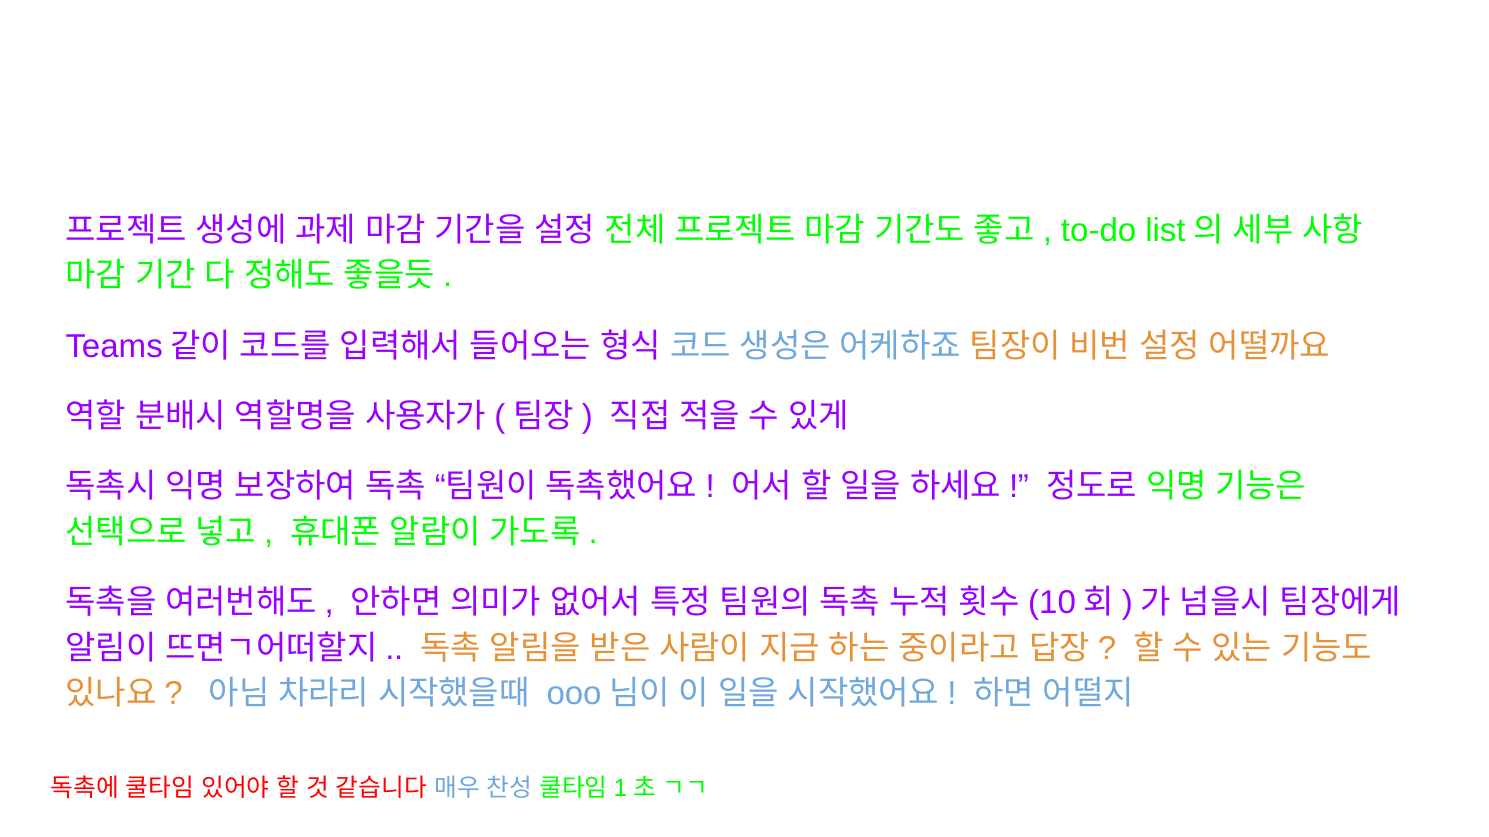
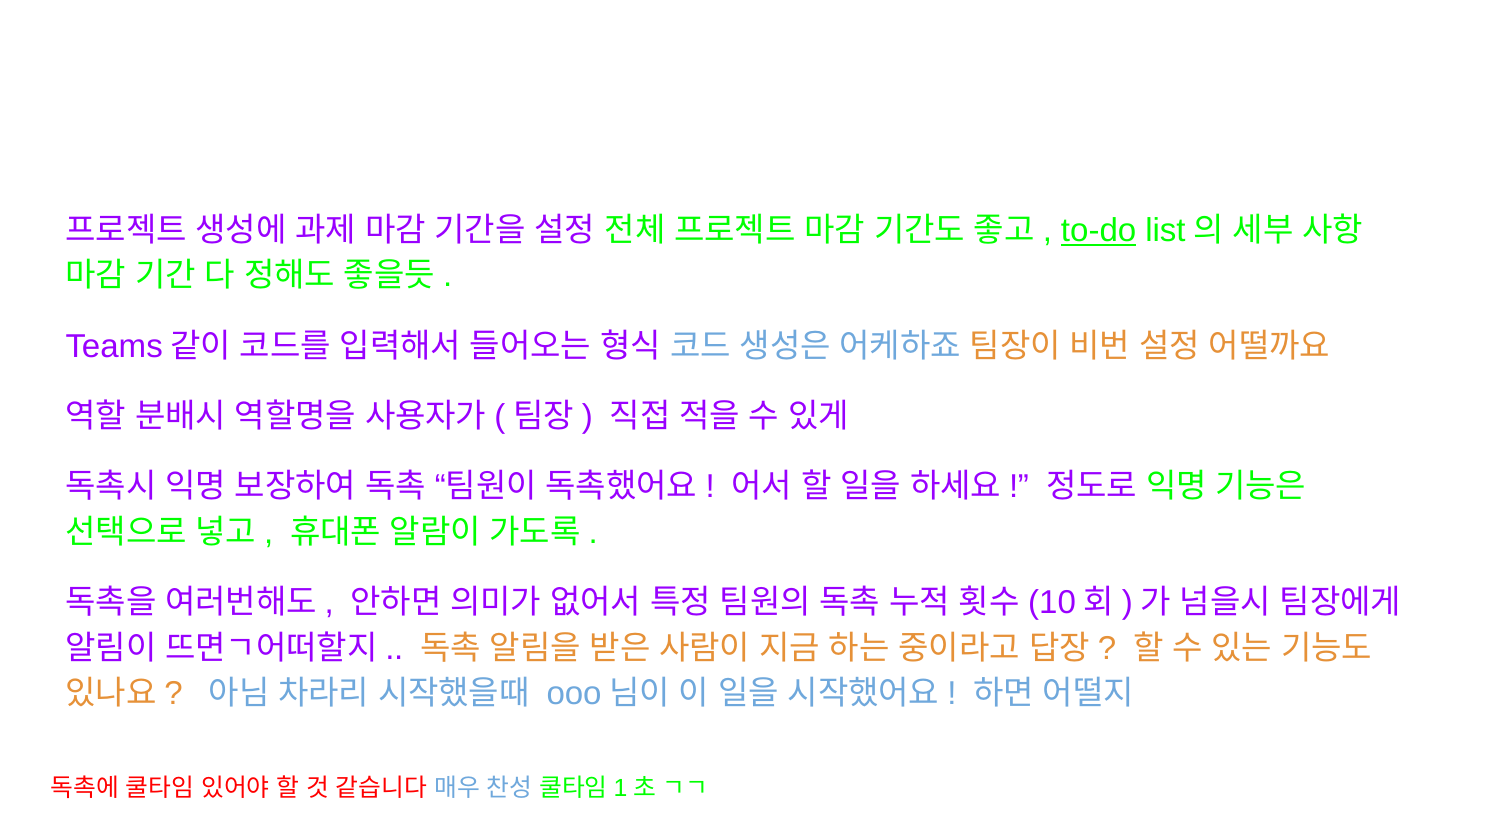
to-do underline: none -> present
